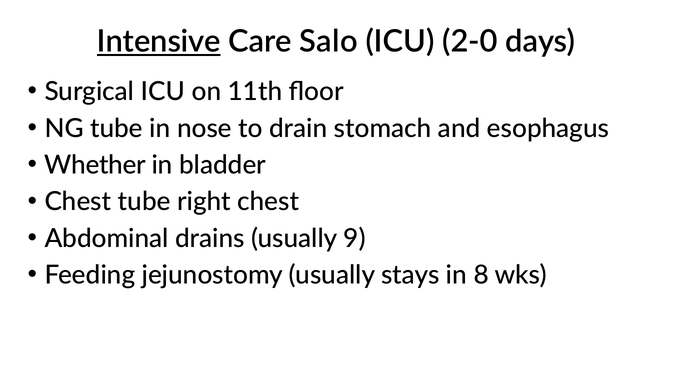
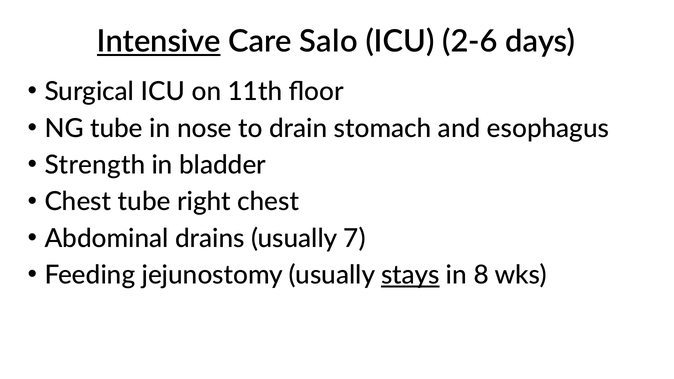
2-0: 2-0 -> 2-6
Whether: Whether -> Strength
9: 9 -> 7
stays underline: none -> present
